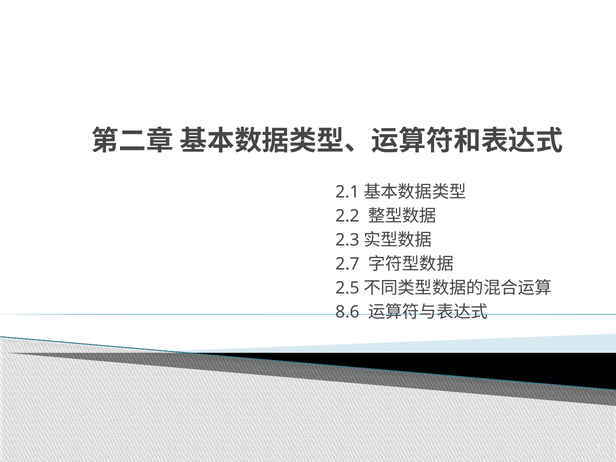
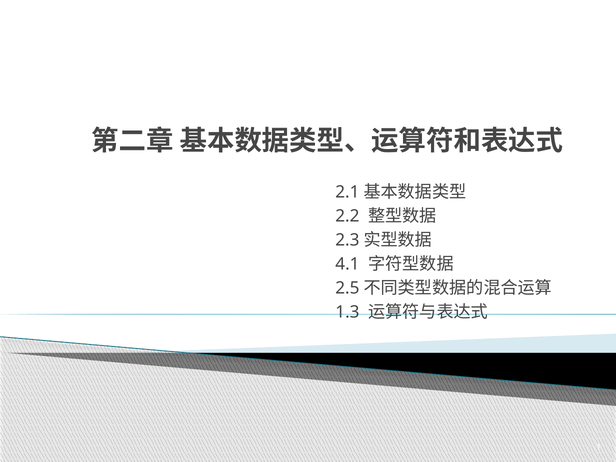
2.7: 2.7 -> 4.1
8.6: 8.6 -> 1.3
